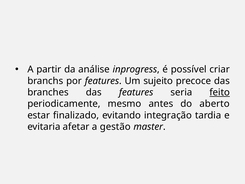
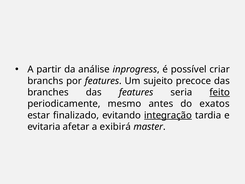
aberto: aberto -> exatos
integração underline: none -> present
gestão: gestão -> exibirá
